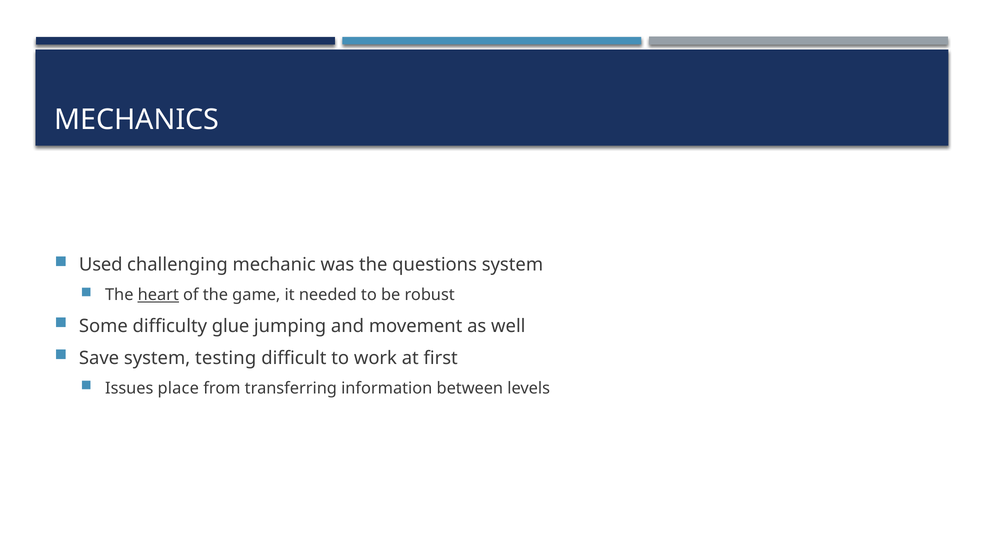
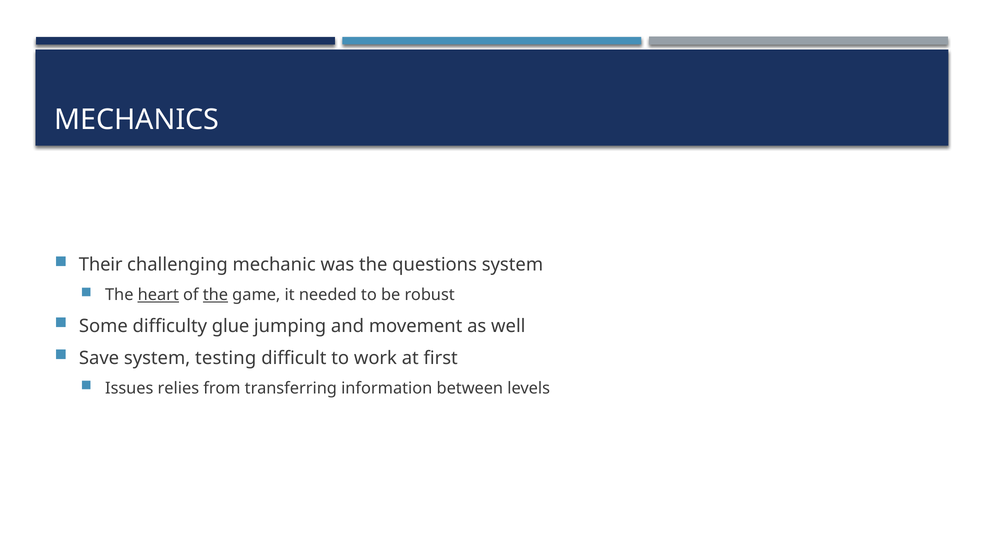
Used: Used -> Their
the at (215, 295) underline: none -> present
place: place -> relies
